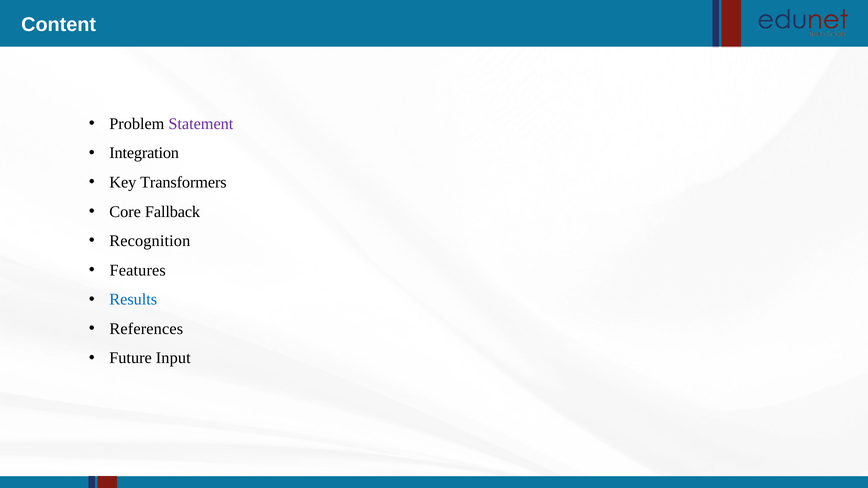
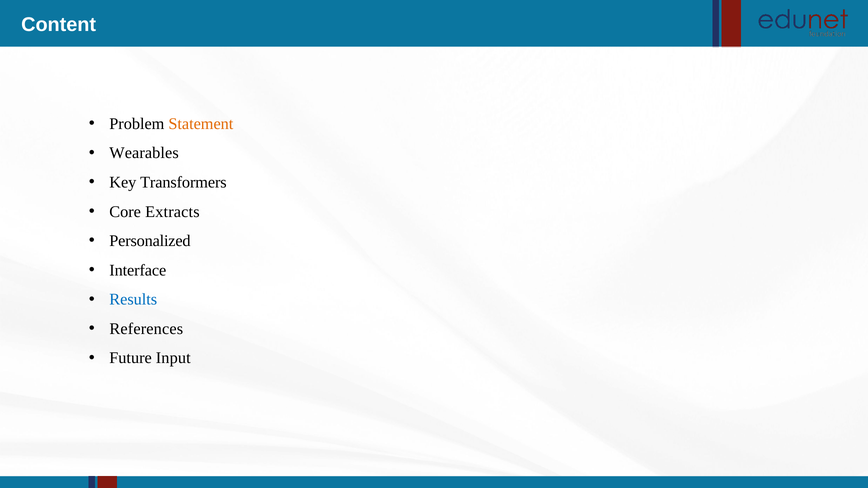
Statement colour: purple -> orange
Integration: Integration -> Wearables
Fallback: Fallback -> Extracts
Recognition: Recognition -> Personalized
Features: Features -> Interface
